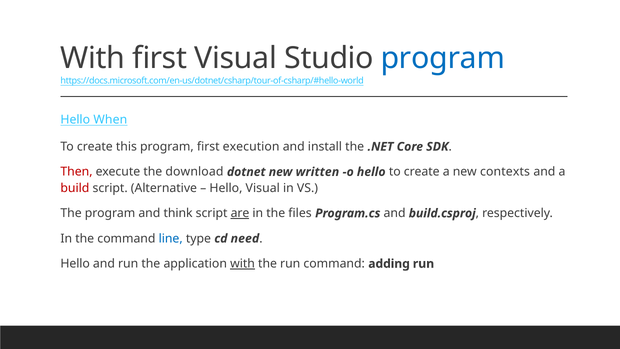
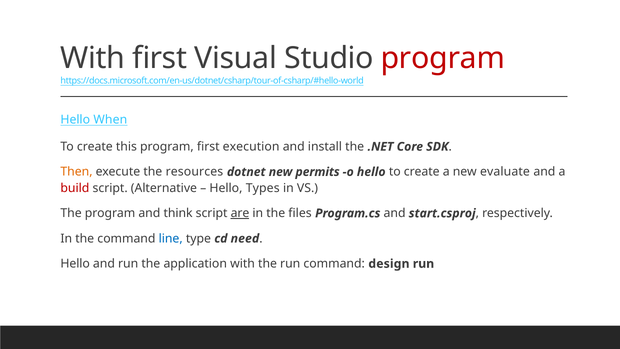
program at (443, 58) colour: blue -> red
Then colour: red -> orange
download: download -> resources
written: written -> permits
contexts: contexts -> evaluate
Hello Visual: Visual -> Types
build.csproj: build.csproj -> start.csproj
with at (243, 264) underline: present -> none
adding: adding -> design
